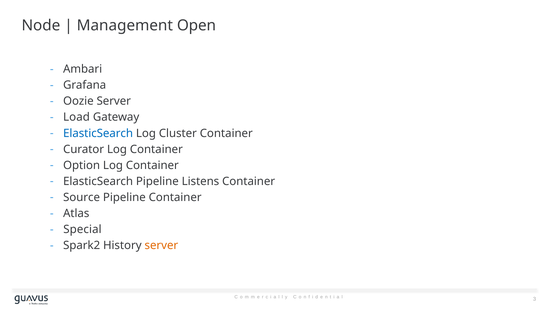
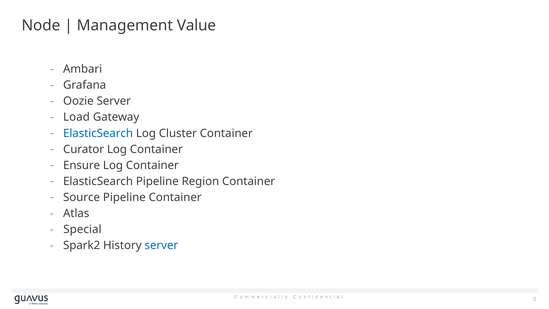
Open: Open -> Value
Option: Option -> Ensure
Listens: Listens -> Region
server at (161, 245) colour: orange -> blue
